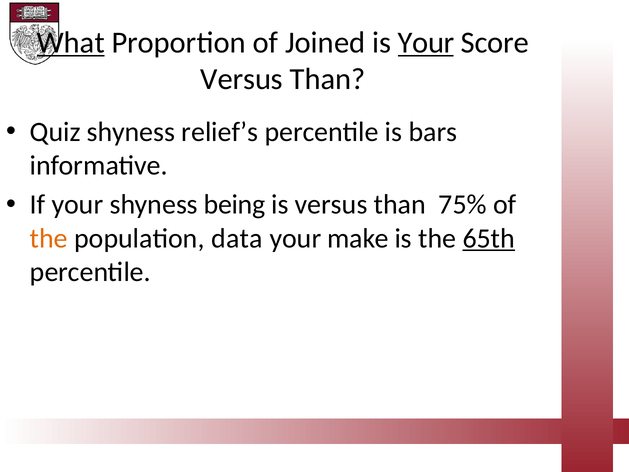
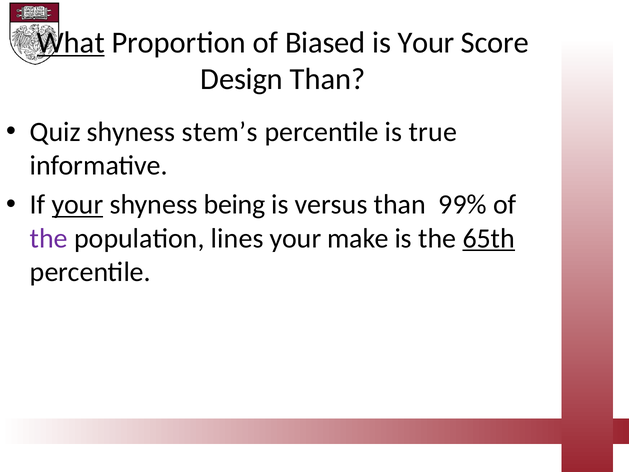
Joined: Joined -> Biased
Your at (426, 43) underline: present -> none
Versus at (242, 79): Versus -> Design
relief’s: relief’s -> stem’s
bars: bars -> true
your at (78, 205) underline: none -> present
75%: 75% -> 99%
the at (49, 238) colour: orange -> purple
data: data -> lines
